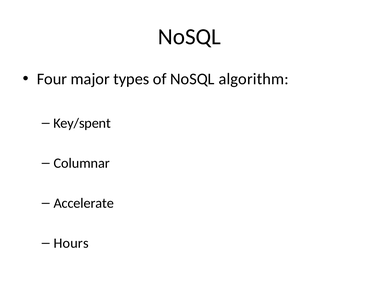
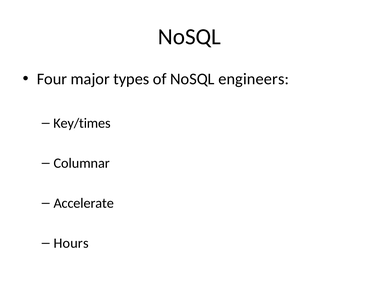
algorithm: algorithm -> engineers
Key/spent: Key/spent -> Key/times
